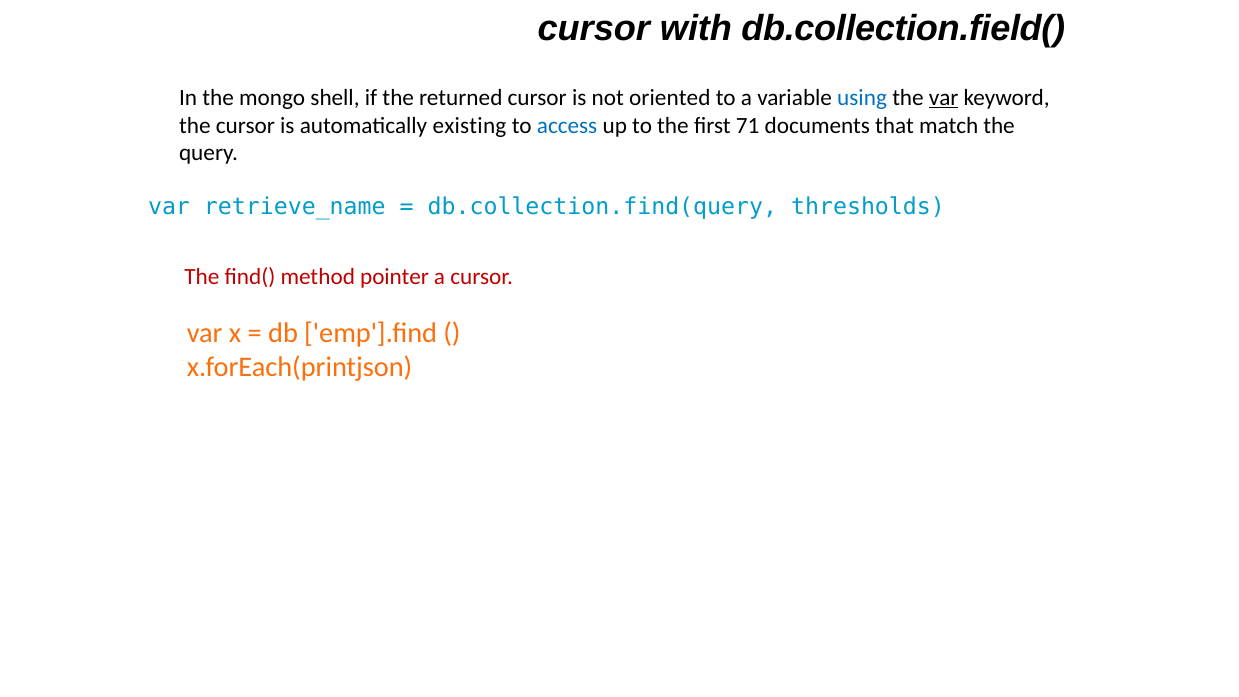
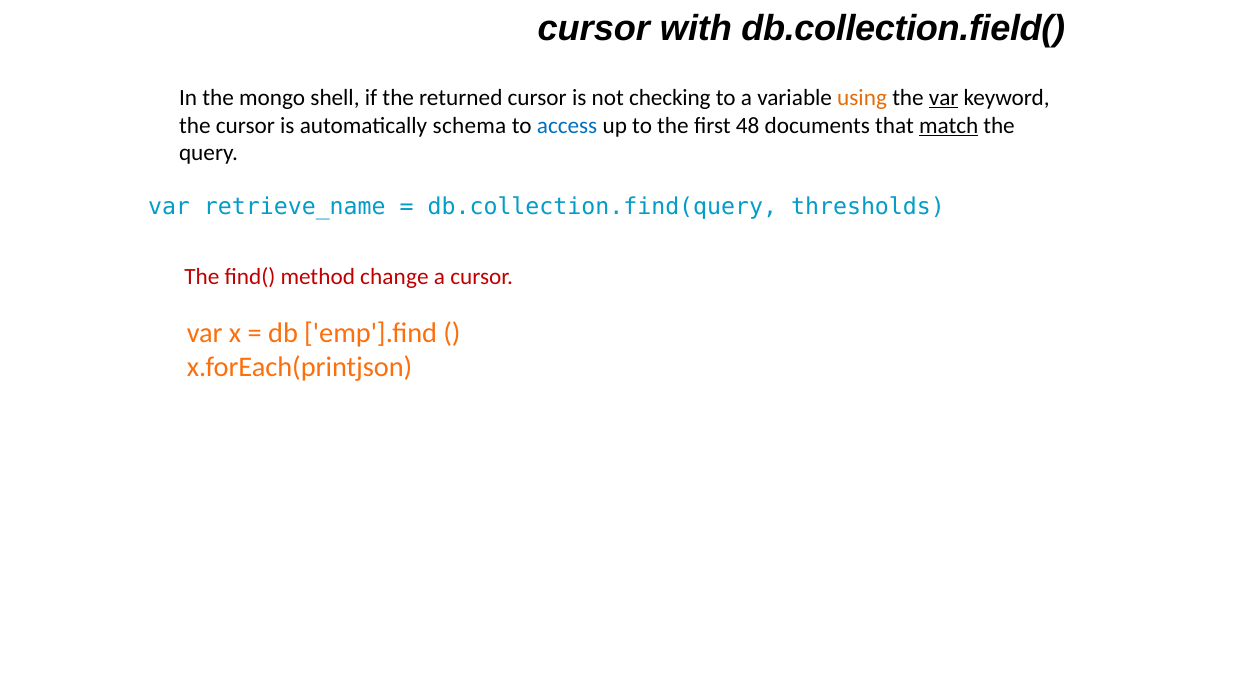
oriented: oriented -> checking
using colour: blue -> orange
existing: existing -> schema
71: 71 -> 48
match underline: none -> present
pointer: pointer -> change
